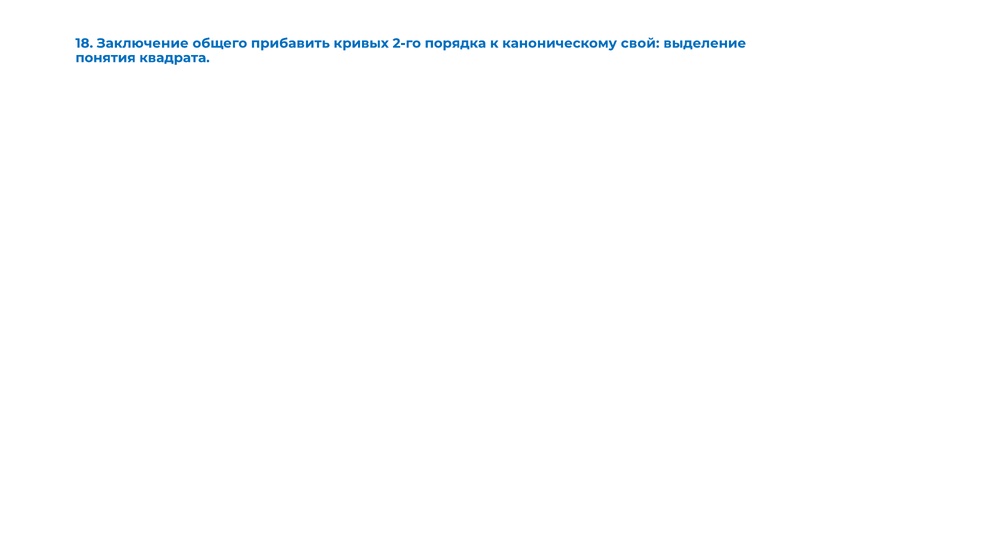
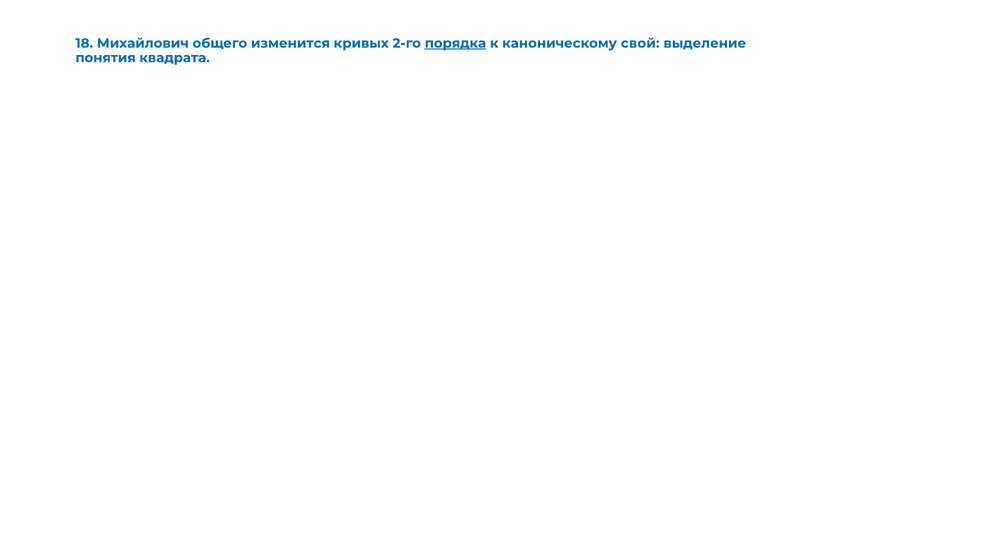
Заключение: Заключение -> Михайлович
прибавить: прибавить -> изменится
порядка underline: none -> present
